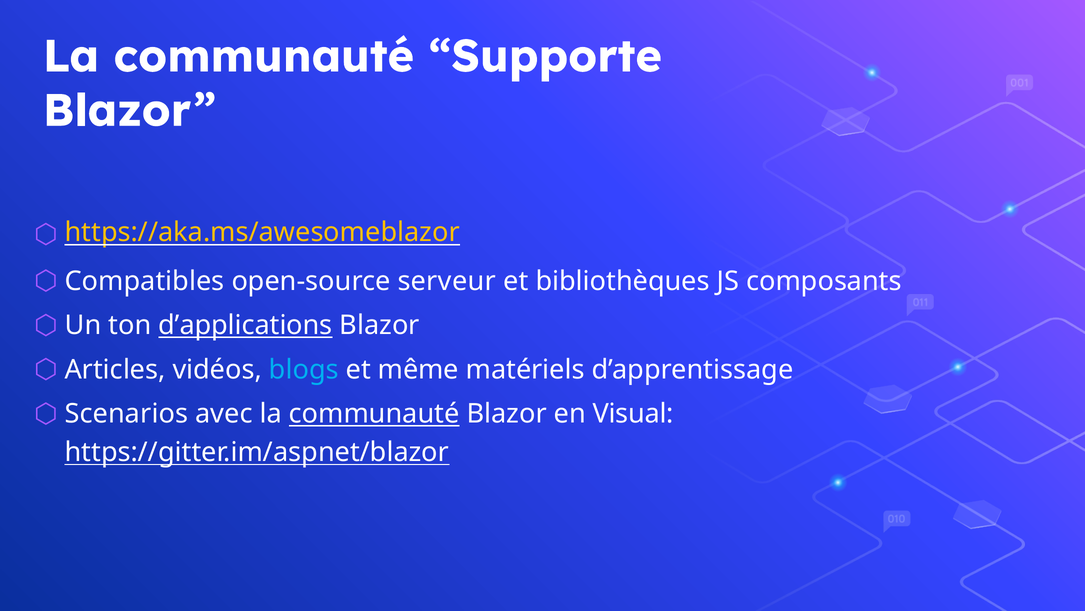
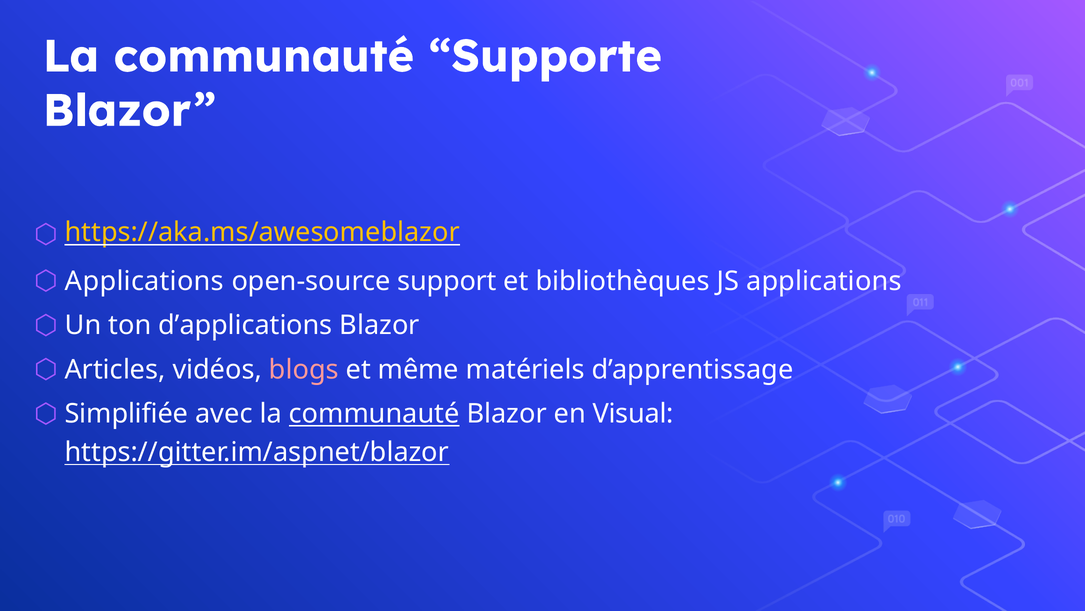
Compatibles at (145, 281): Compatibles -> Applications
serveur: serveur -> support
JS composants: composants -> applications
d’applications underline: present -> none
blogs colour: light blue -> pink
Scenarios: Scenarios -> Simplifiée
